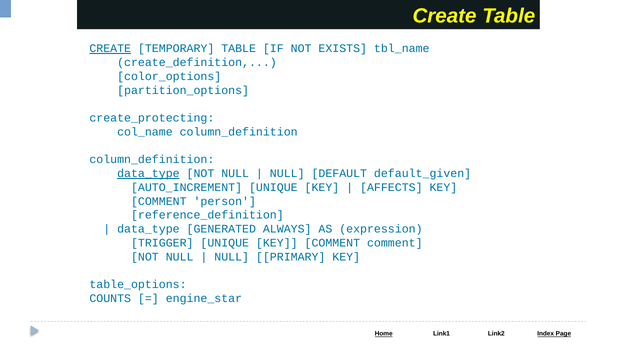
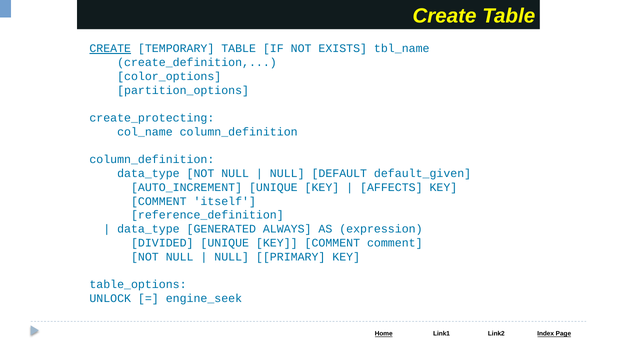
data_type at (148, 174) underline: present -> none
person: person -> itself
TRIGGER: TRIGGER -> DIVIDED
COUNTS: COUNTS -> UNLOCK
engine_star: engine_star -> engine_seek
